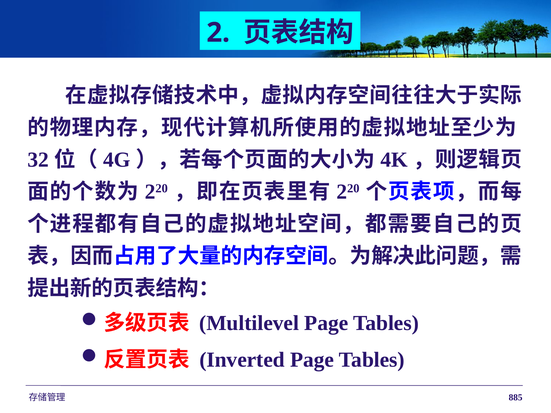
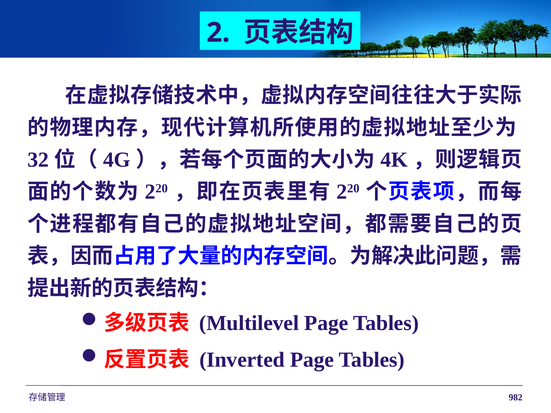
885: 885 -> 982
